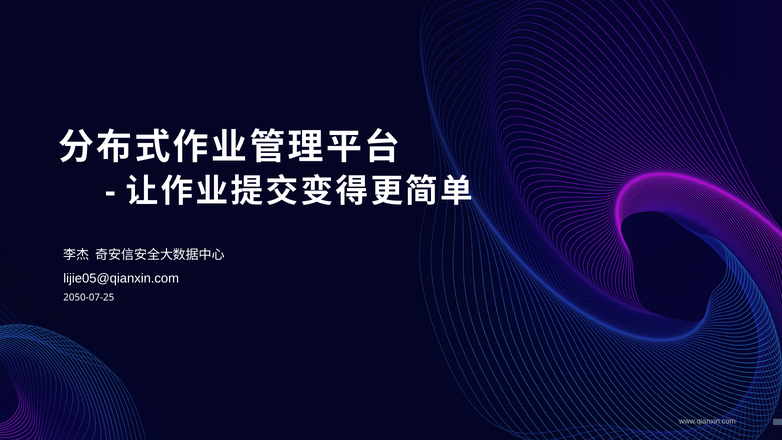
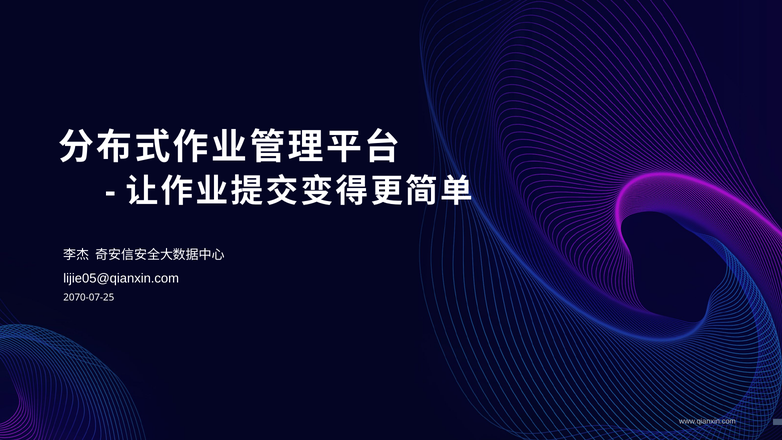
2050-07-25: 2050-07-25 -> 2070-07-25
